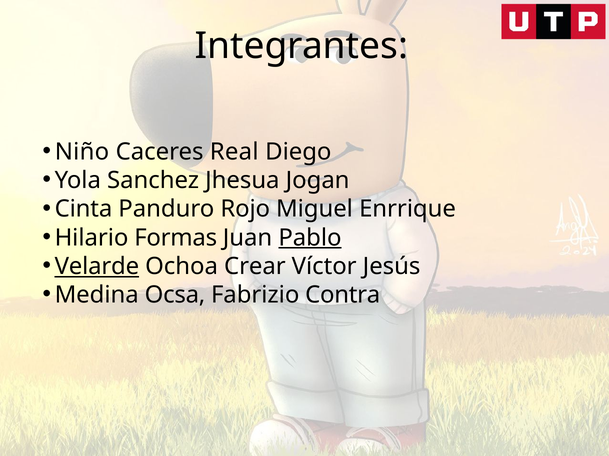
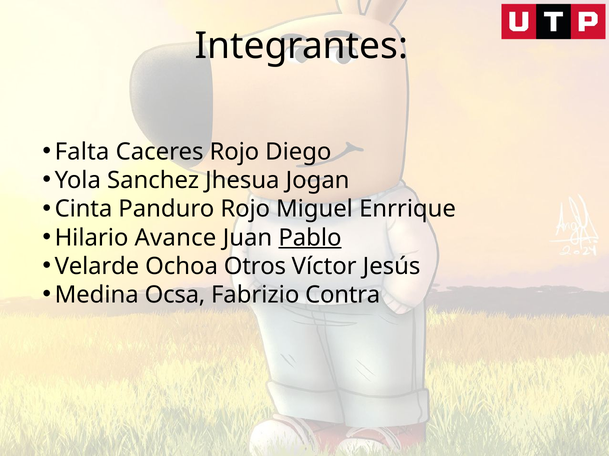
Niño: Niño -> Falta
Caceres Real: Real -> Rojo
Formas: Formas -> Avance
Velarde underline: present -> none
Crear: Crear -> Otros
